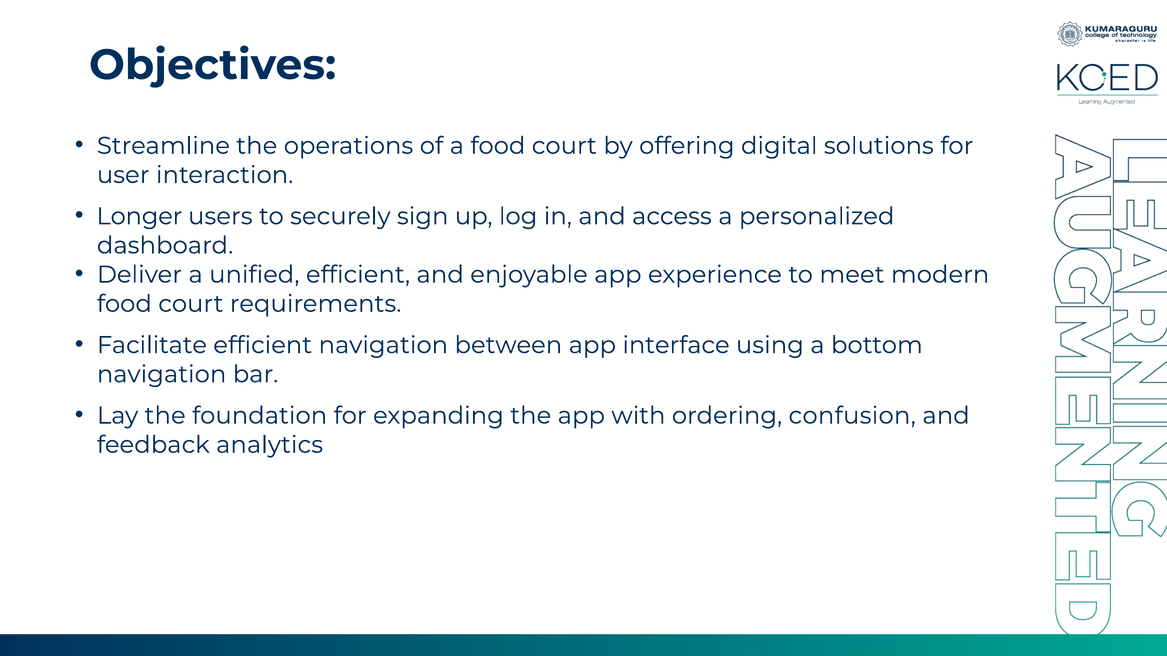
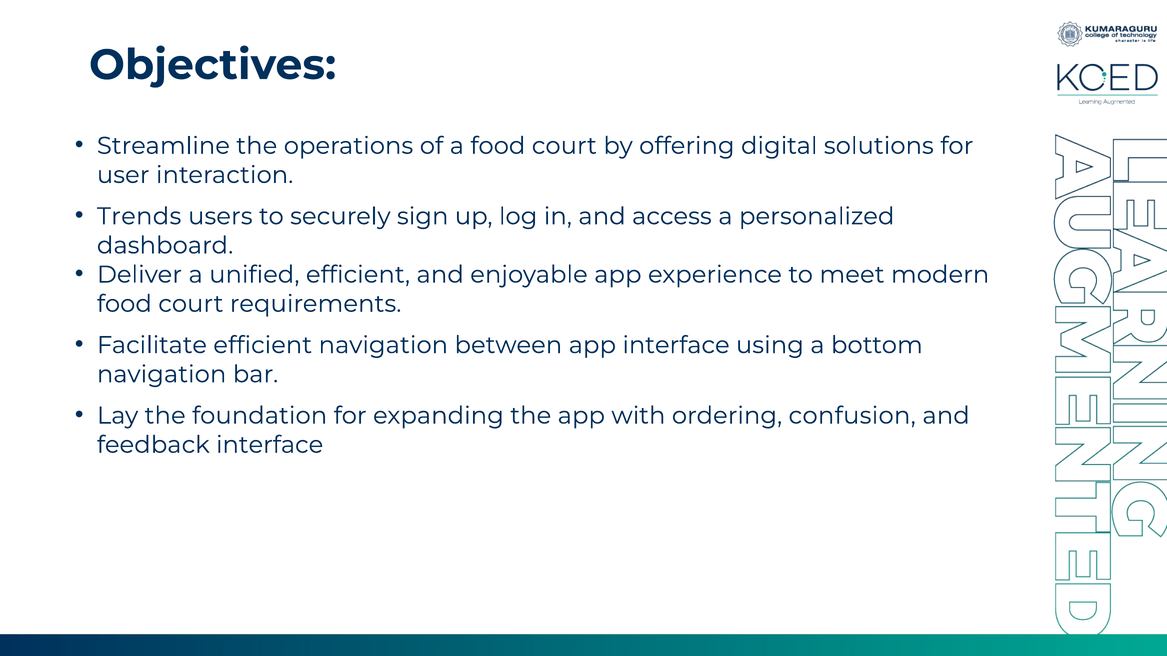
Longer: Longer -> Trends
feedback analytics: analytics -> interface
